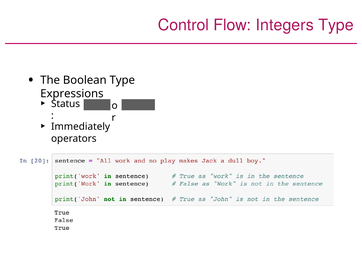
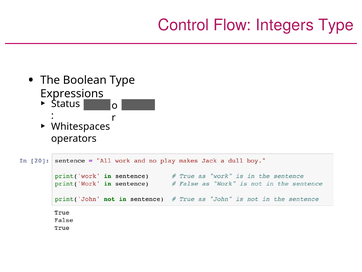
Immediately: Immediately -> Whitespaces
